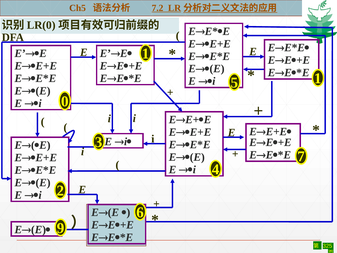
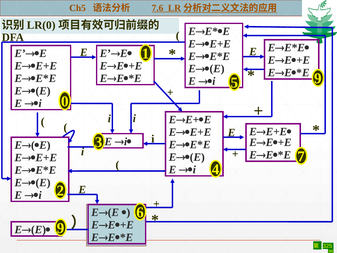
7.2: 7.2 -> 7.6
5 1: 1 -> 9
